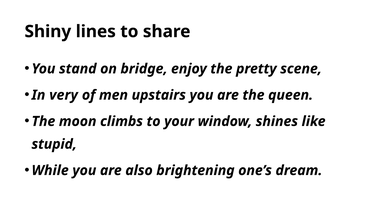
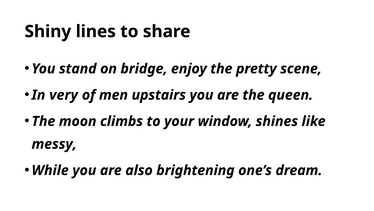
stupid: stupid -> messy
